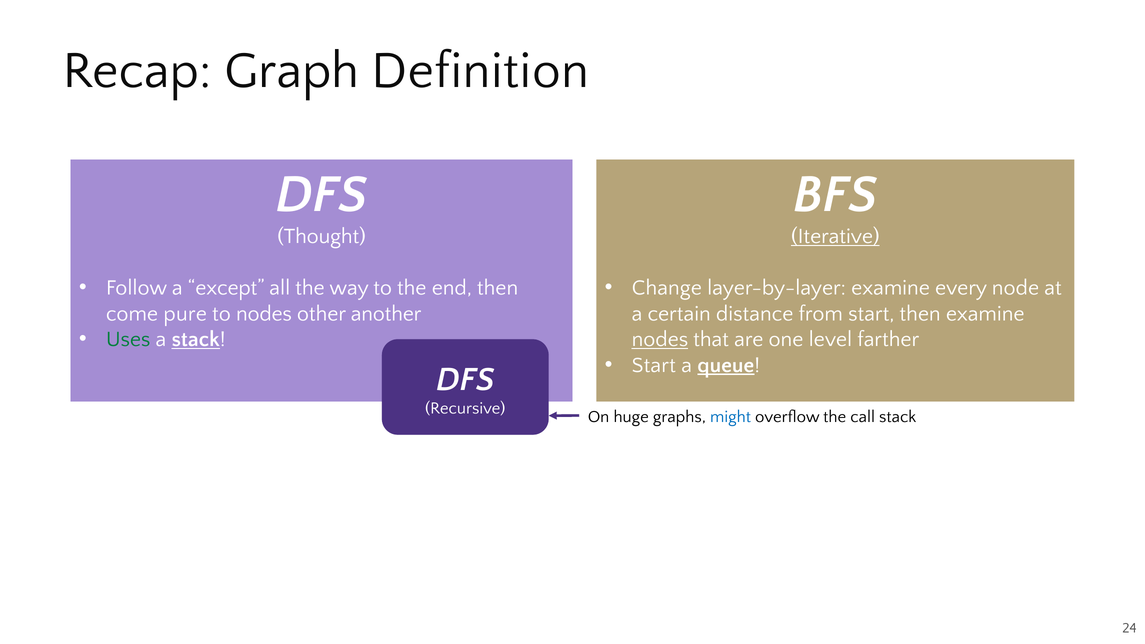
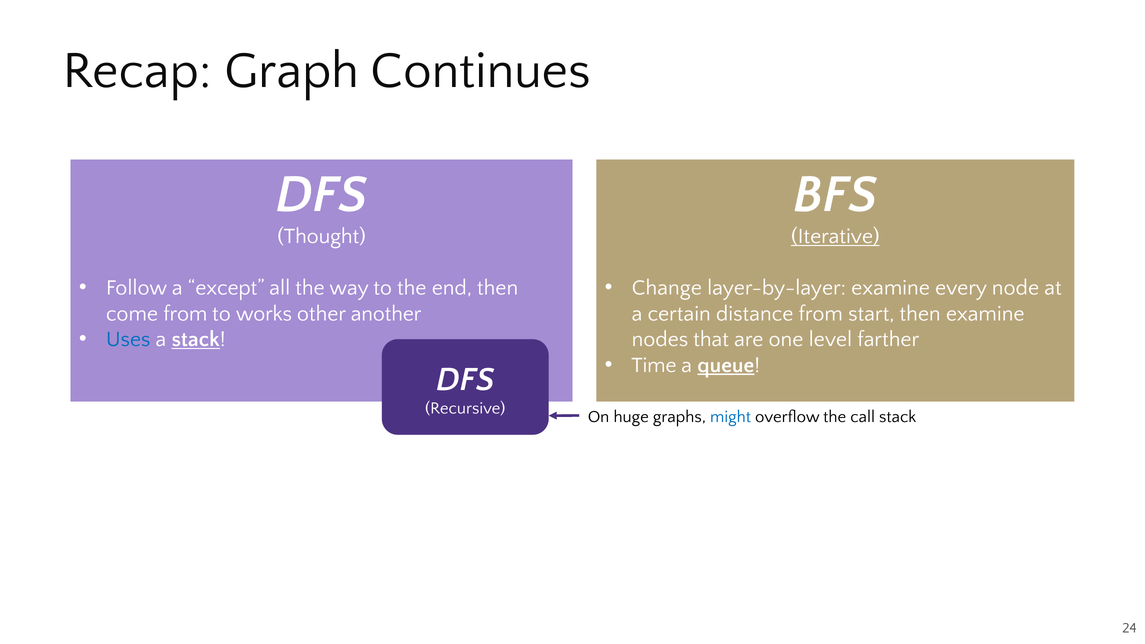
Definition: Definition -> Continues
come pure: pure -> from
to nodes: nodes -> works
Uses colour: green -> blue
nodes at (660, 339) underline: present -> none
Start at (654, 365): Start -> Time
